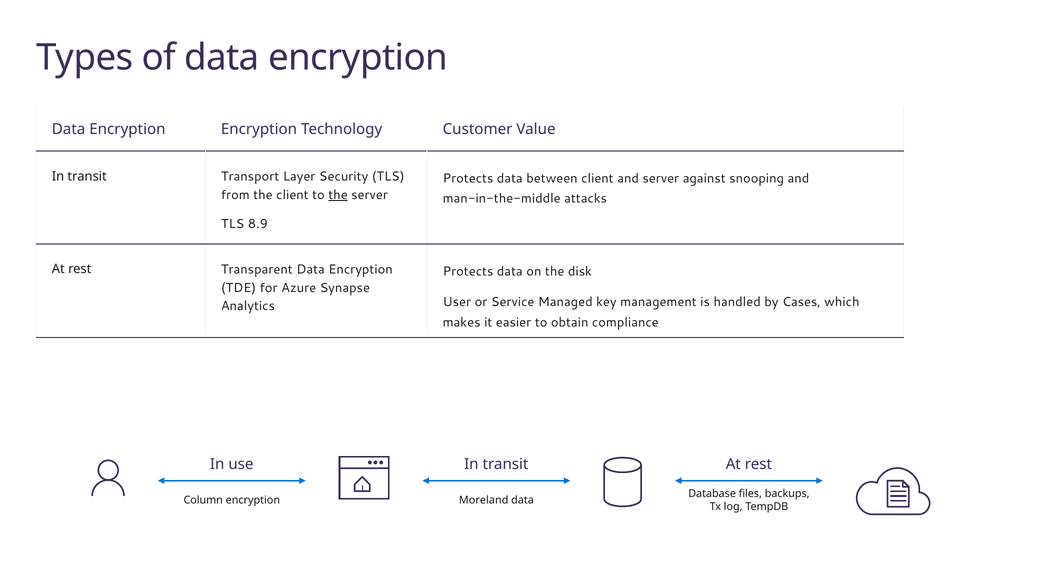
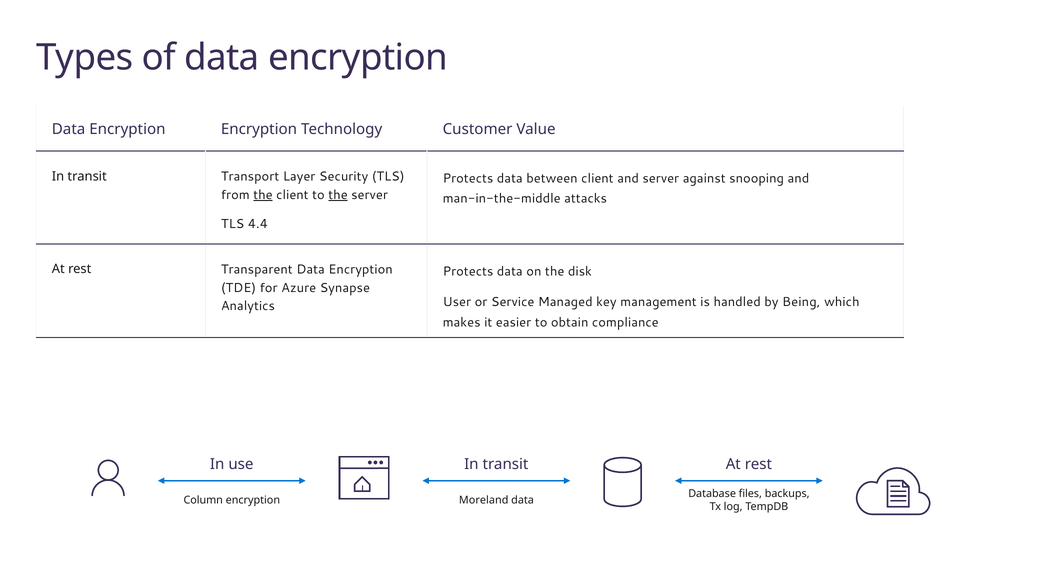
the at (263, 195) underline: none -> present
8.9: 8.9 -> 4.4
Cases: Cases -> Being
